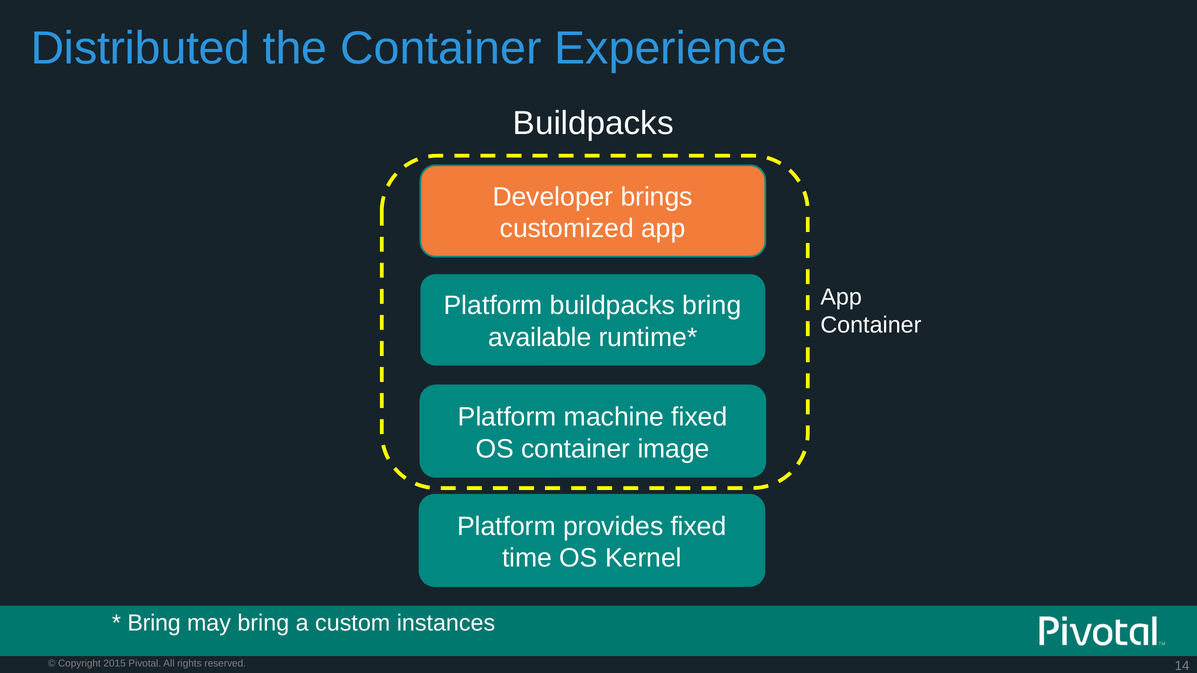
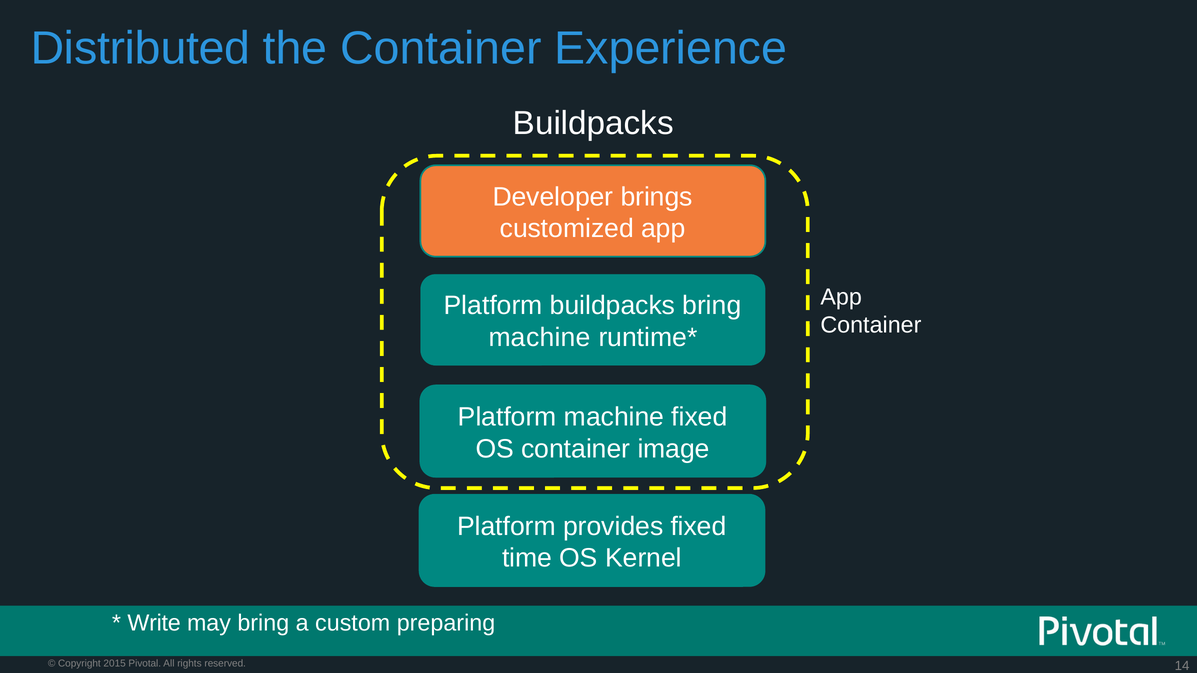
available at (540, 338): available -> machine
Bring at (154, 623): Bring -> Write
instances: instances -> preparing
